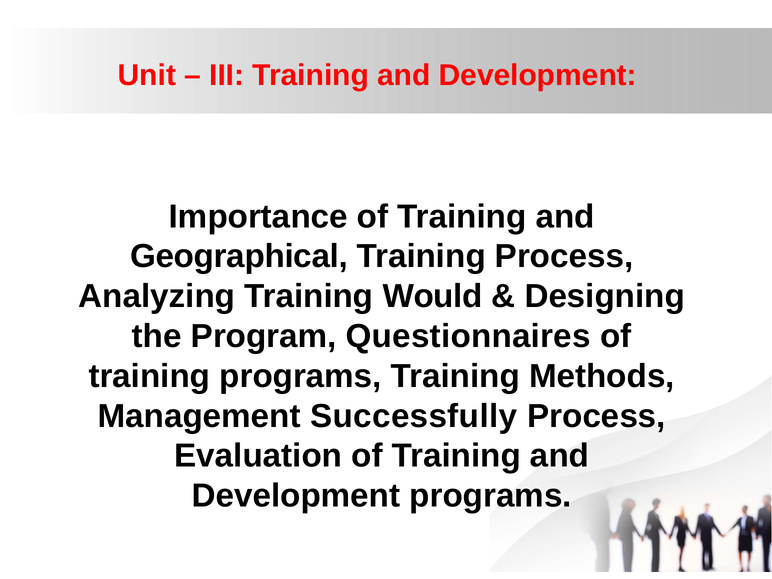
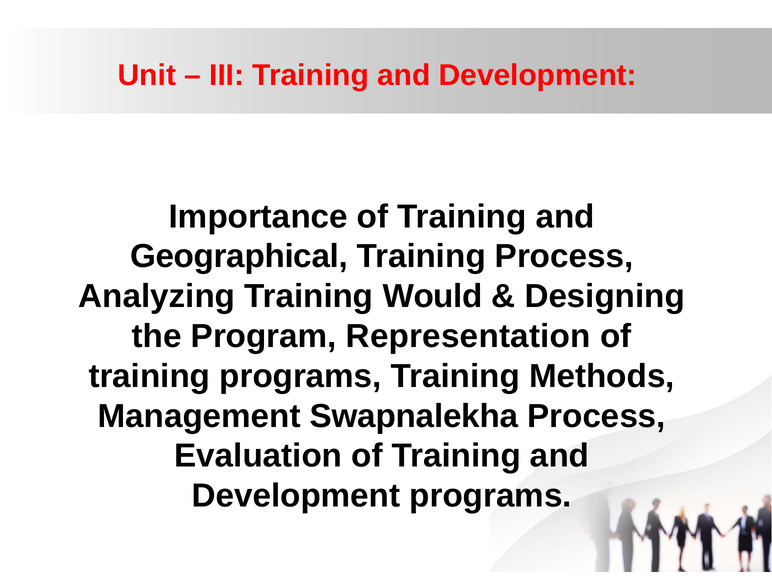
Questionnaires: Questionnaires -> Representation
Successfully: Successfully -> Swapnalekha
